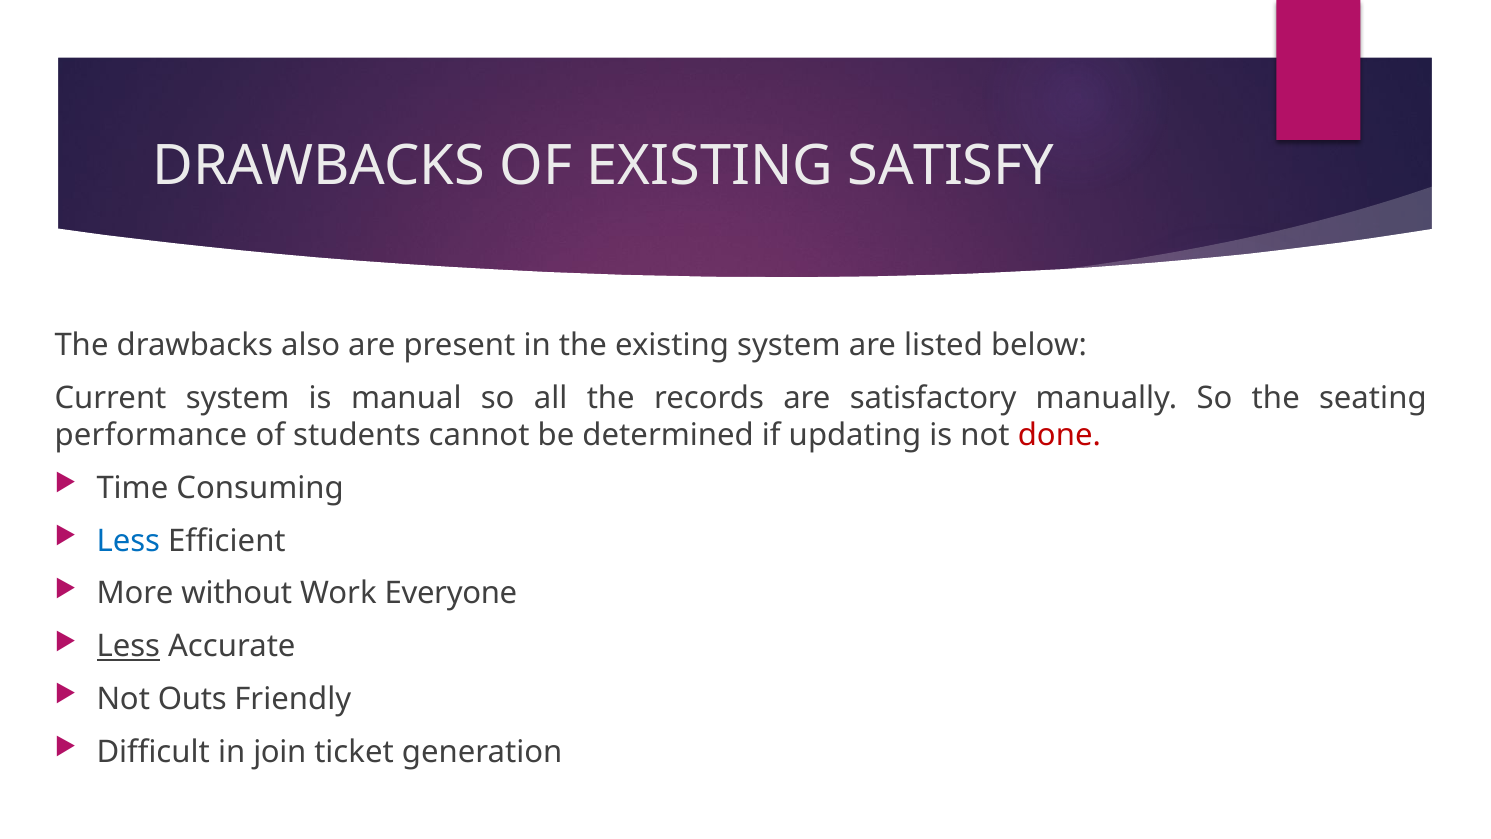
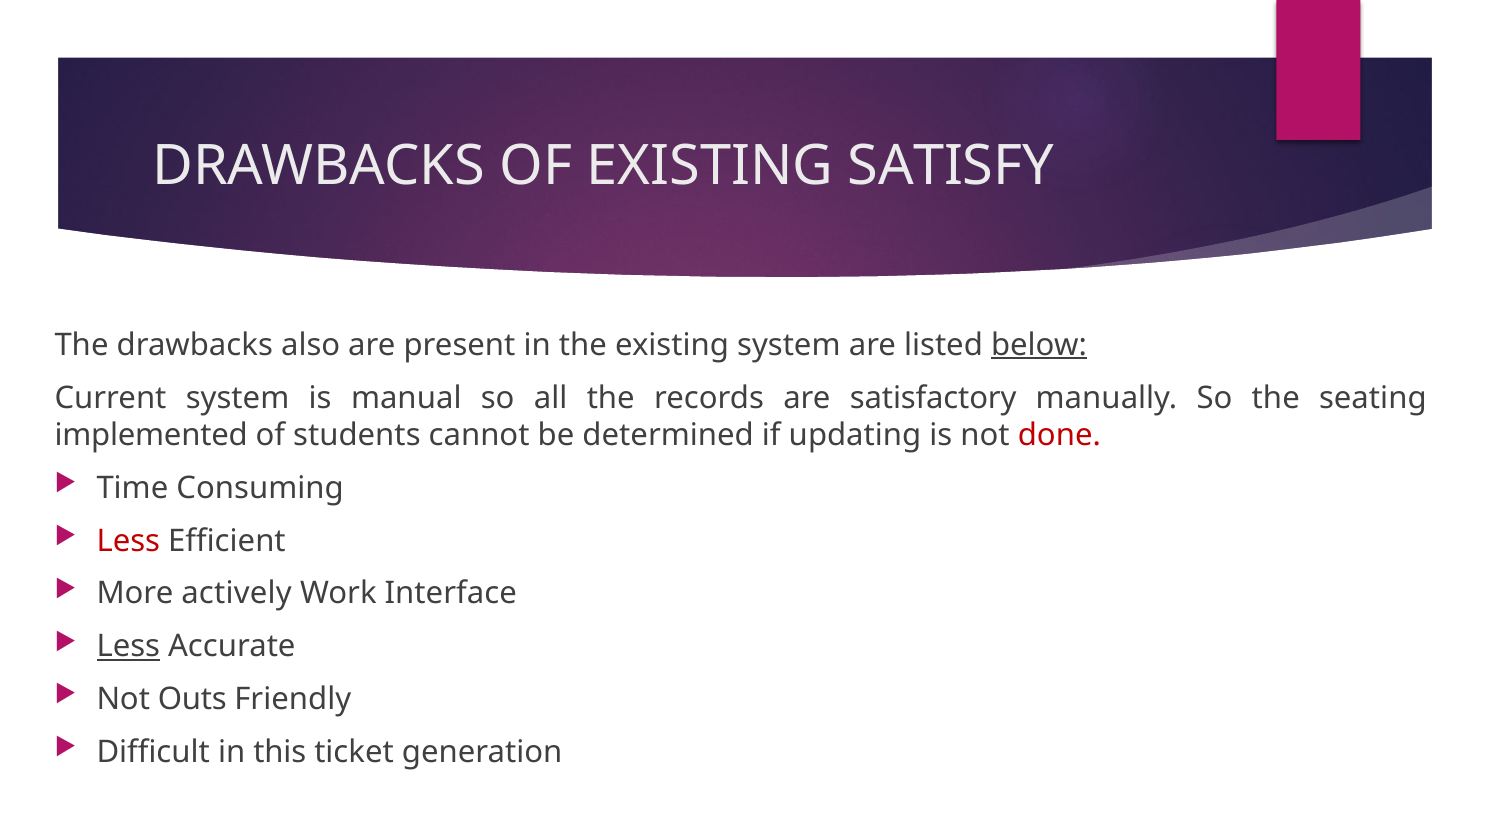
below underline: none -> present
performance: performance -> implemented
Less at (128, 541) colour: blue -> red
without: without -> actively
Everyone: Everyone -> Interface
join: join -> this
